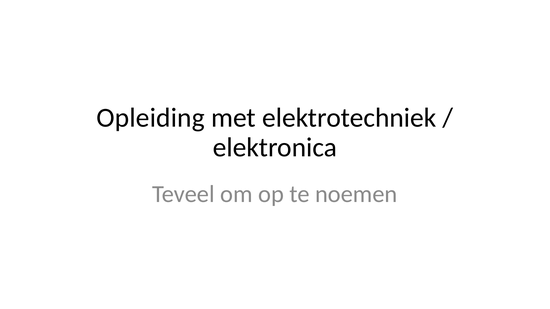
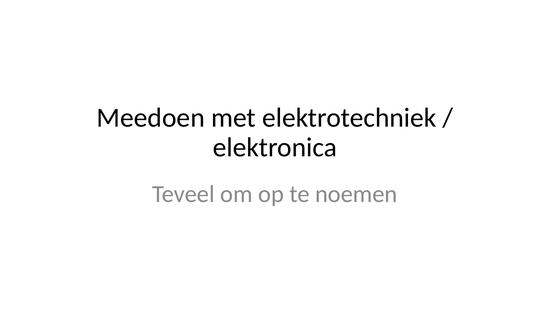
Opleiding: Opleiding -> Meedoen
